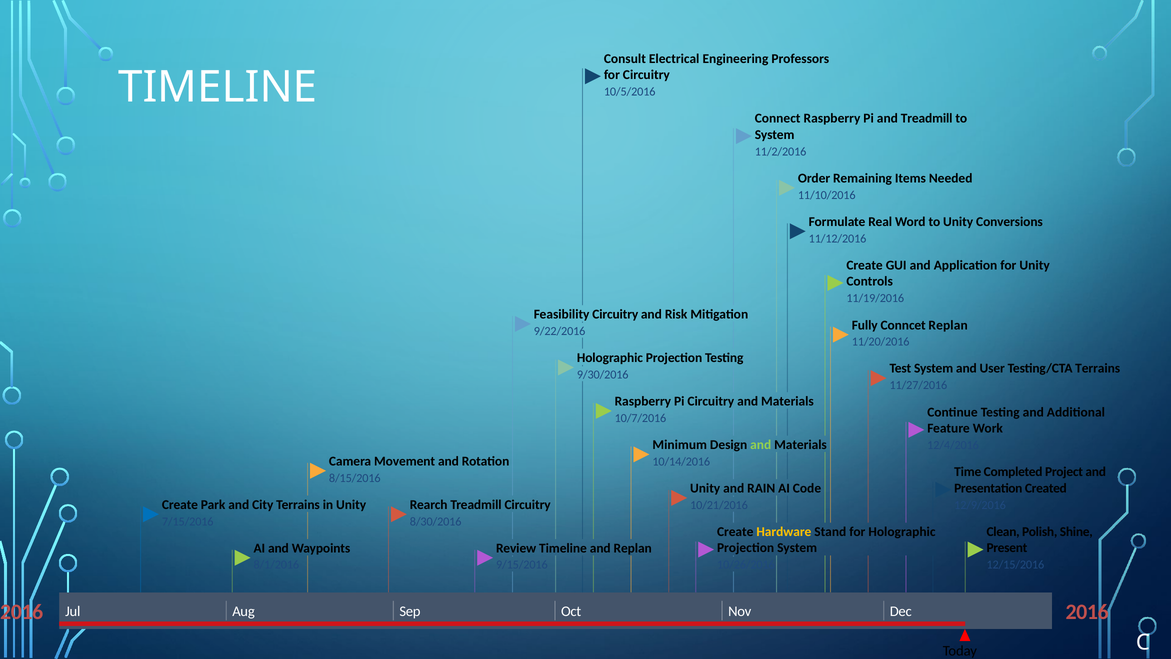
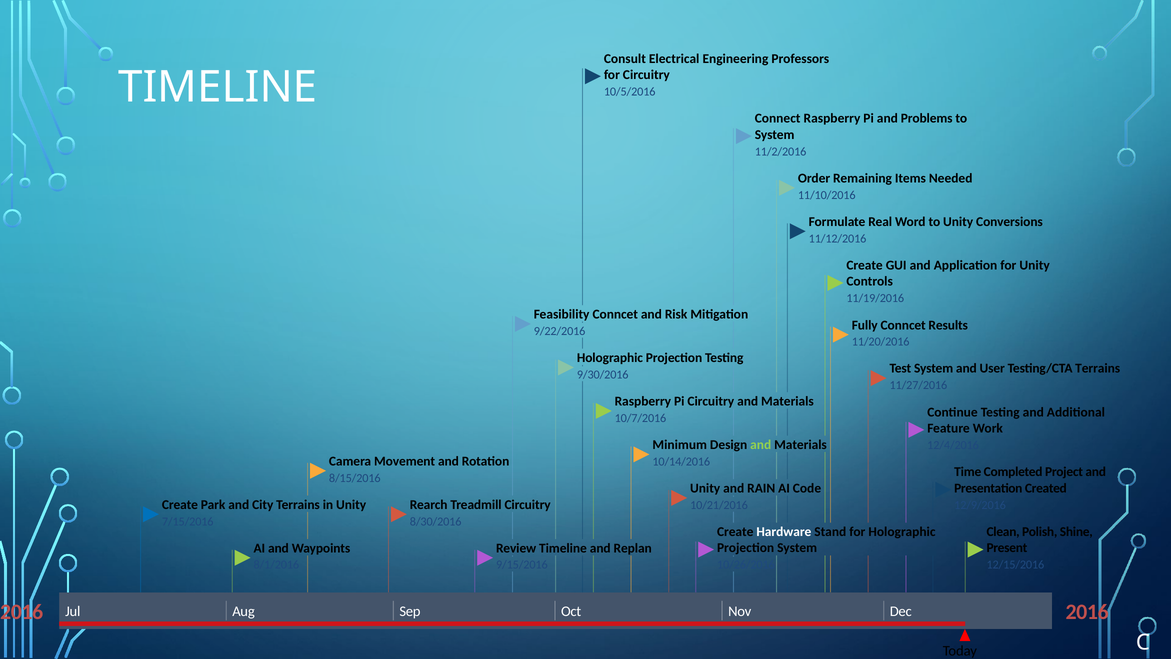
and Treadmill: Treadmill -> Problems
Feasibility Circuitry: Circuitry -> Conncet
Conncet Replan: Replan -> Results
Hardware colour: yellow -> white
